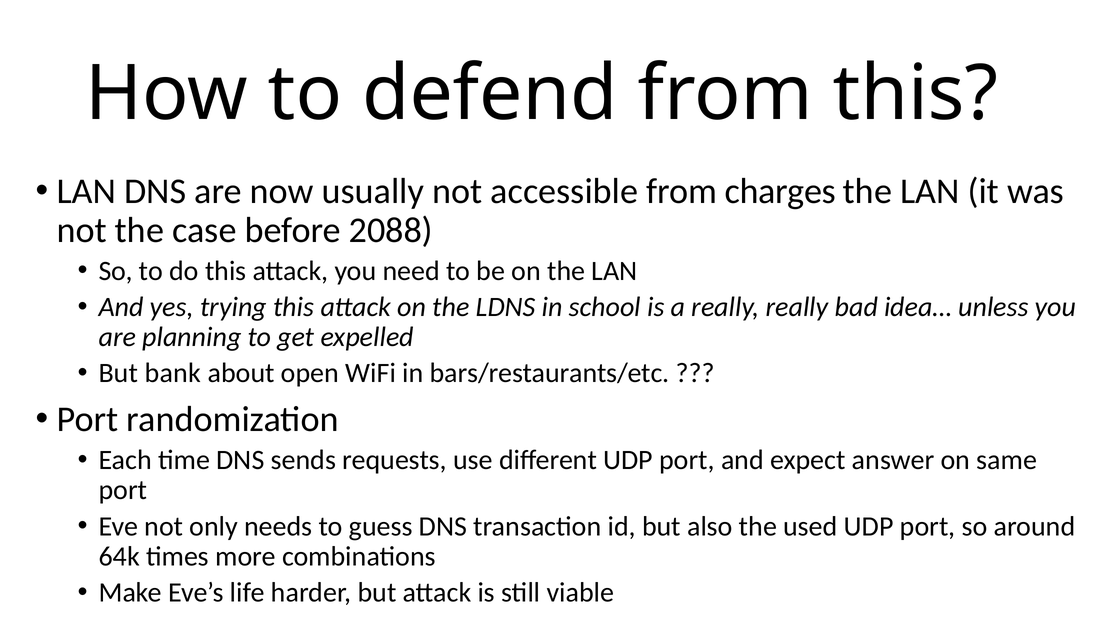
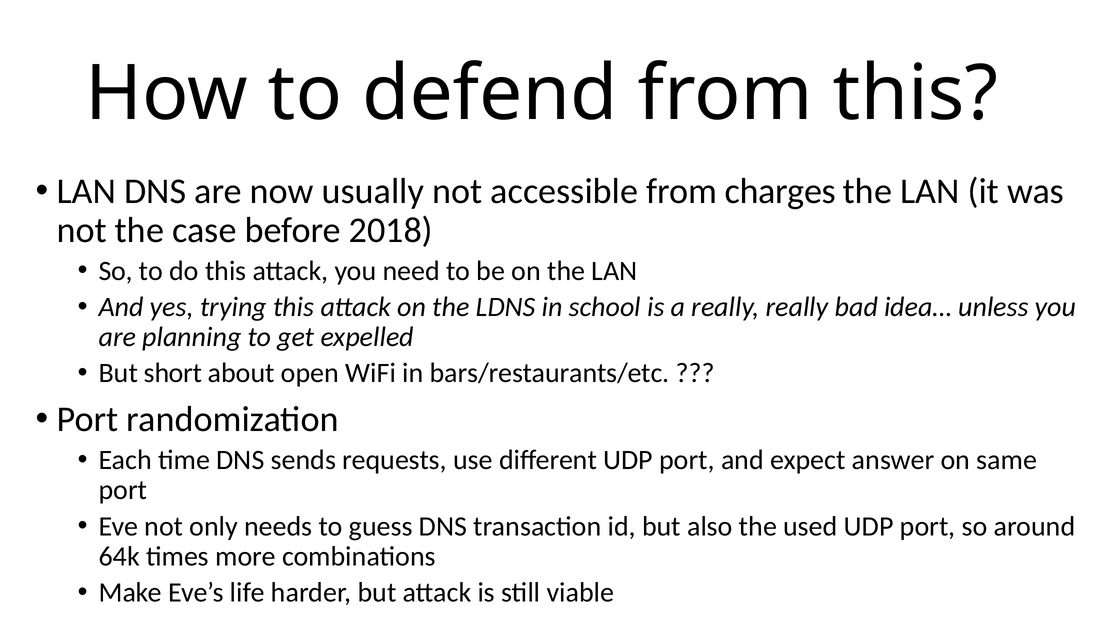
2088: 2088 -> 2018
bank: bank -> short
